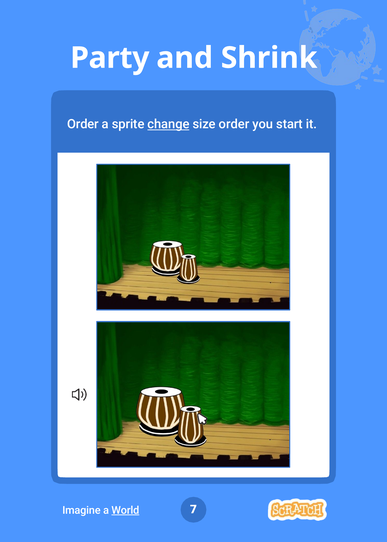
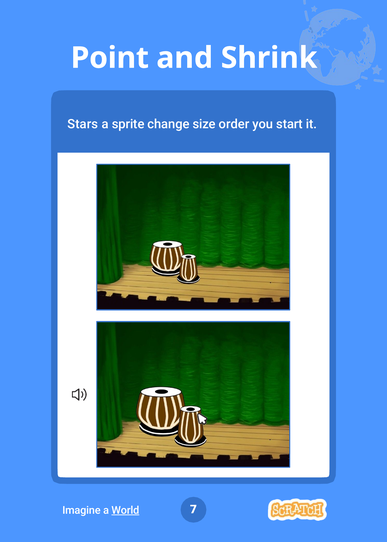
Party at (110, 58): Party -> Point
Order at (83, 124): Order -> Stars
change underline: present -> none
